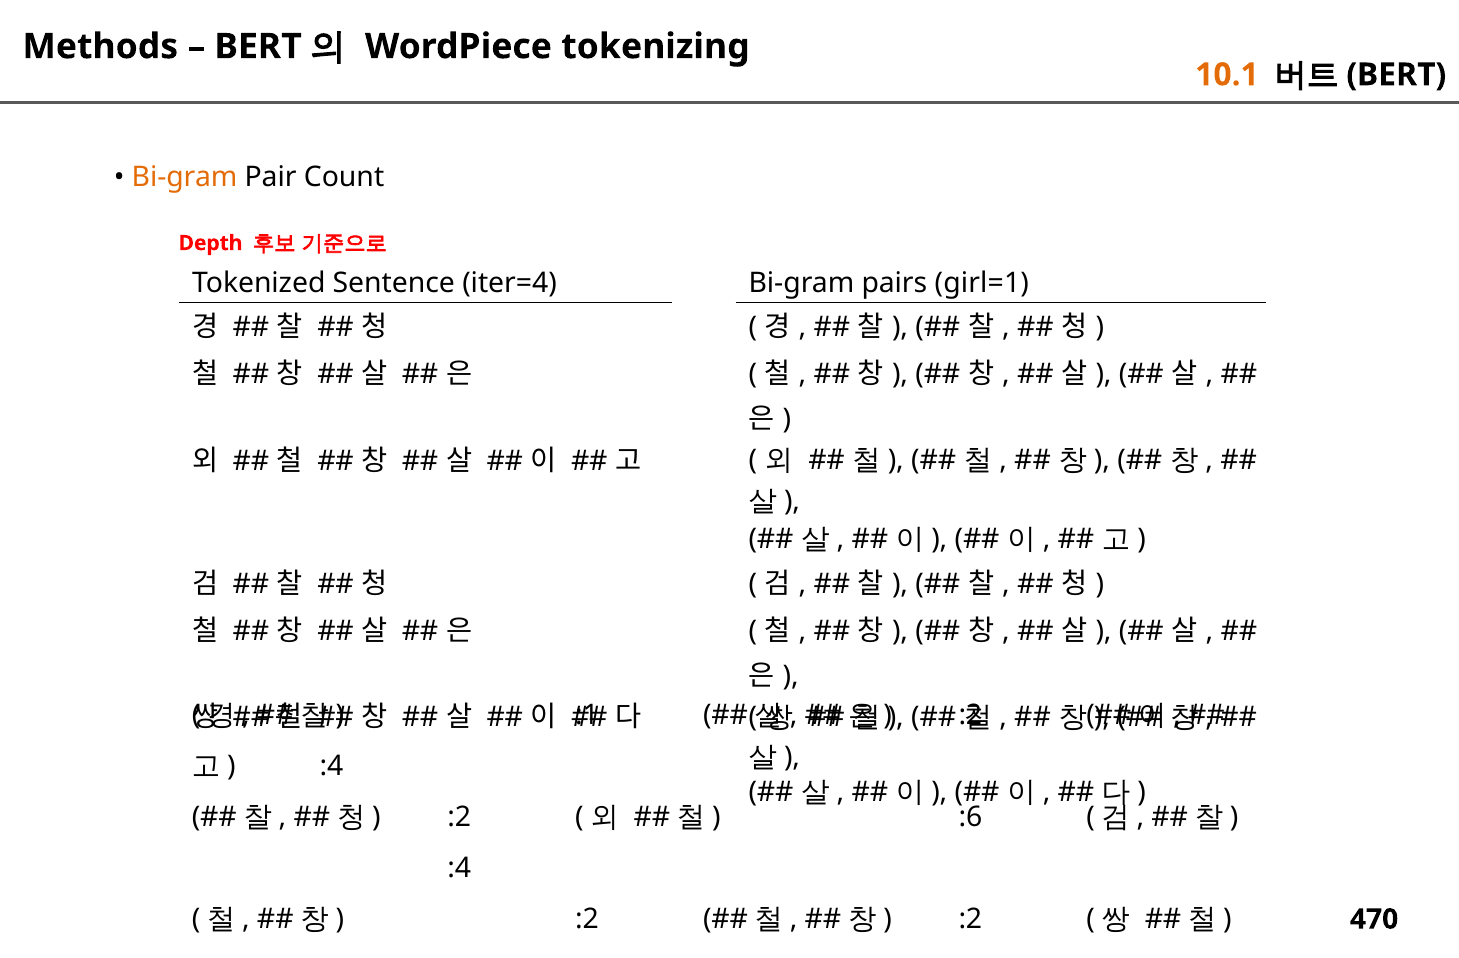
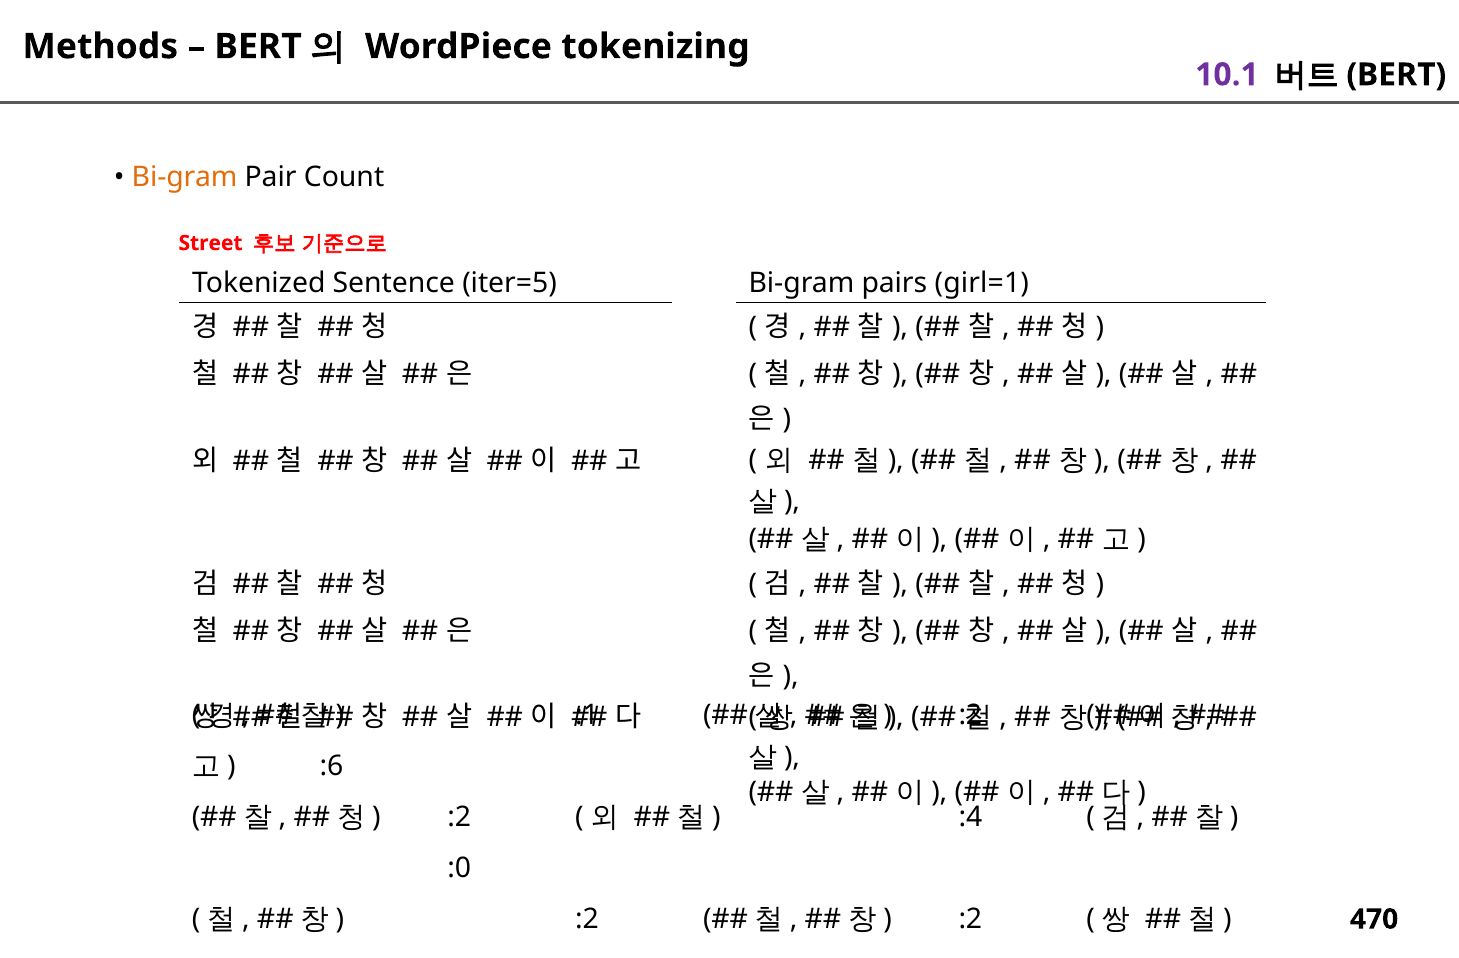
10.1 colour: orange -> purple
Depth: Depth -> Street
iter=4: iter=4 -> iter=5
:4 at (332, 766): :4 -> :6
:6 at (970, 817): :6 -> :4
:4 at (459, 868): :4 -> :0
